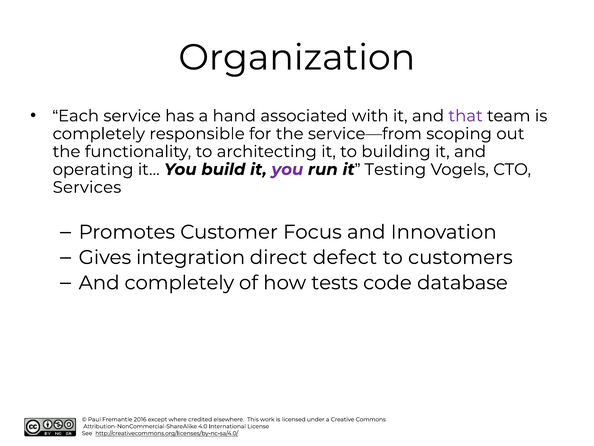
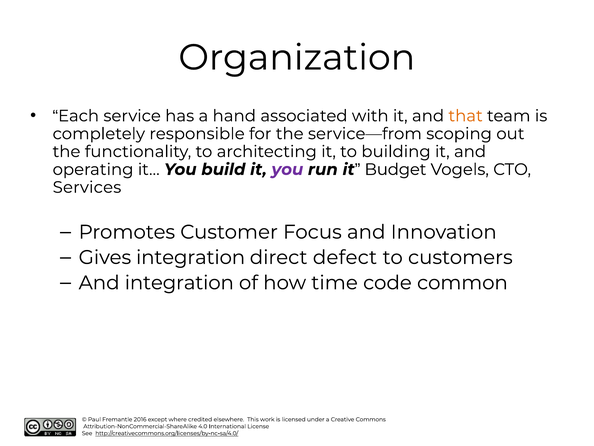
that colour: purple -> orange
Testing: Testing -> Budget
And completely: completely -> integration
tests: tests -> time
database: database -> common
